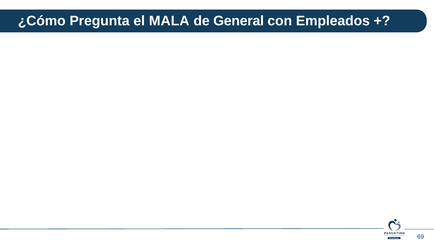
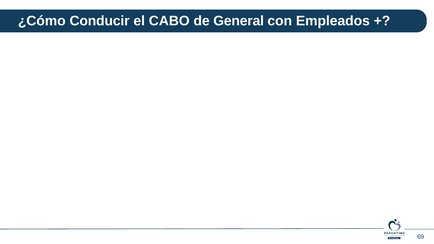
Pregunta: Pregunta -> Conducir
MALA: MALA -> CABO
